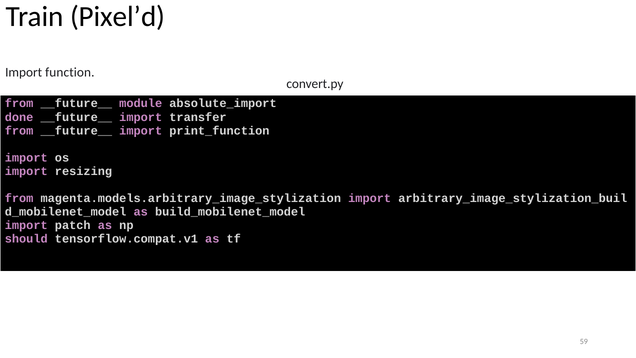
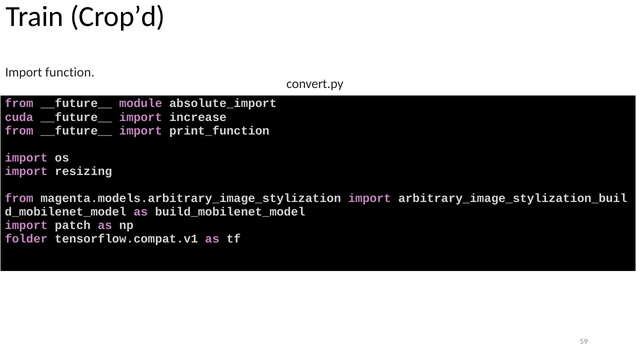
Pixel’d: Pixel’d -> Crop’d
done: done -> cuda
transfer: transfer -> increase
should: should -> folder
